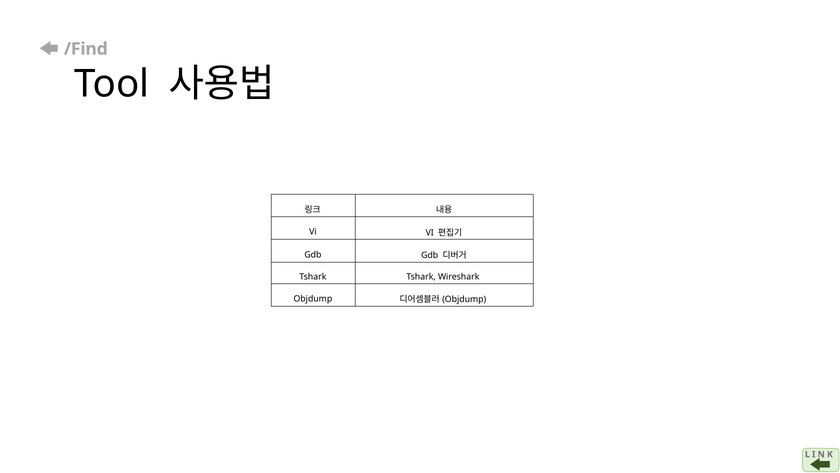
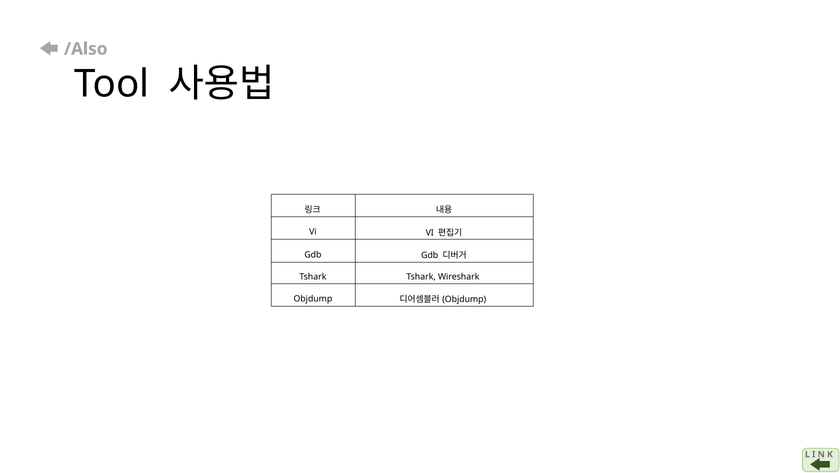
/Find: /Find -> /Also
